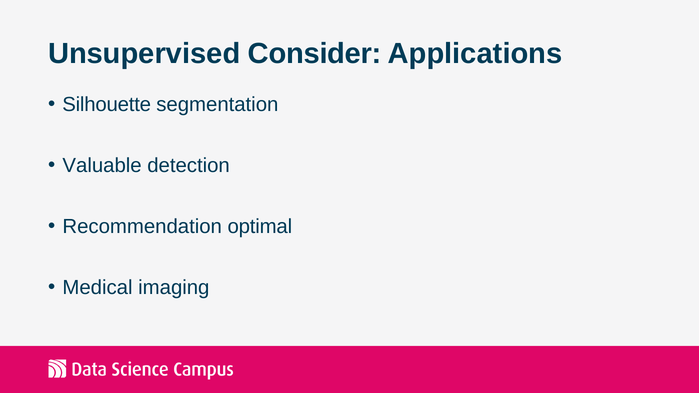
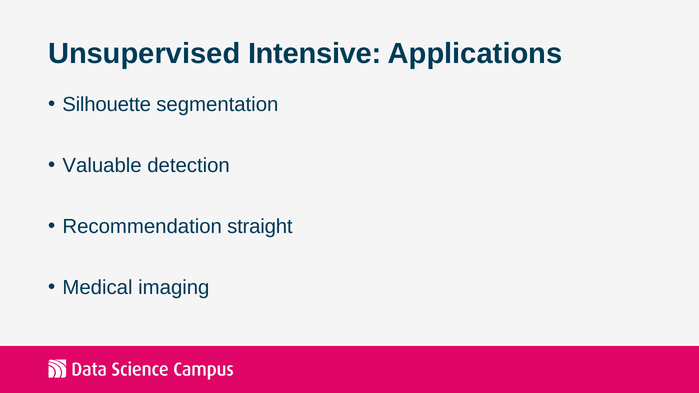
Consider: Consider -> Intensive
optimal: optimal -> straight
